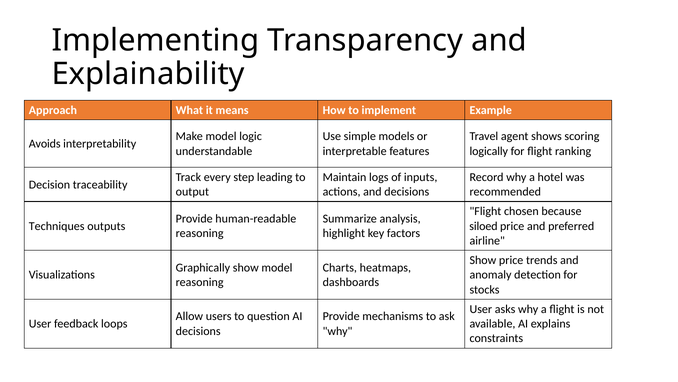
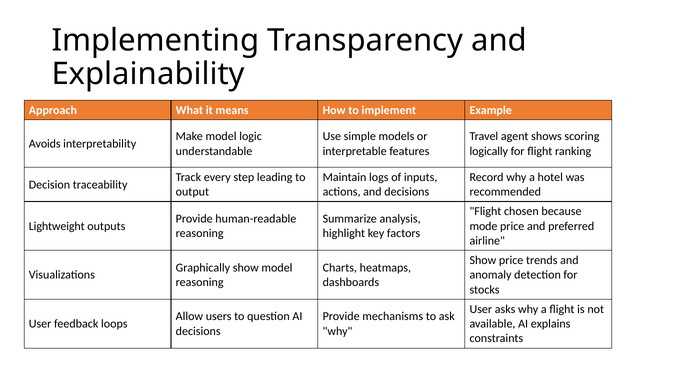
Techniques: Techniques -> Lightweight
siloed: siloed -> mode
